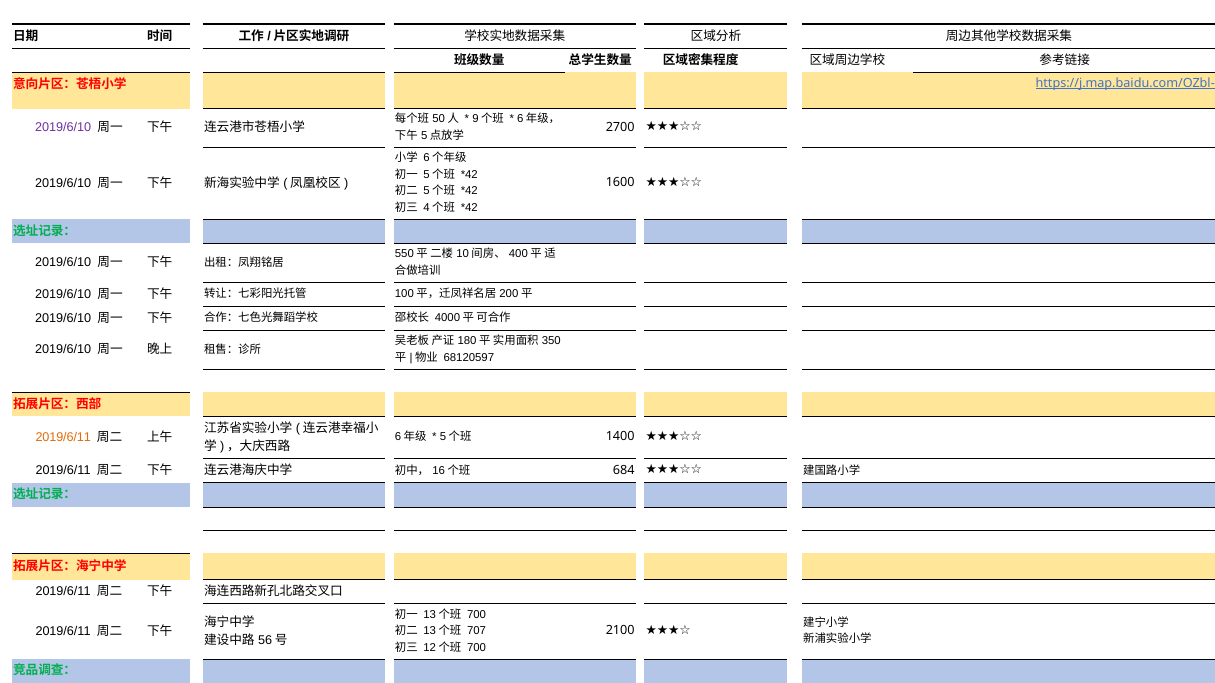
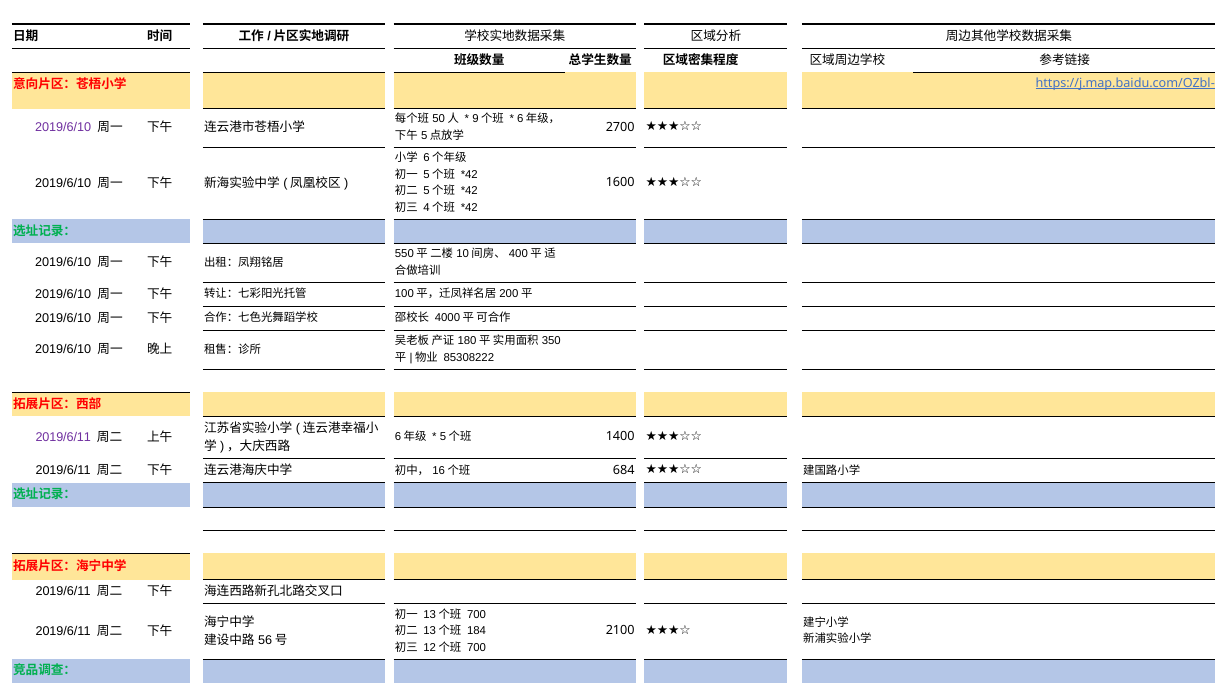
68120597: 68120597 -> 85308222
2019/6/11 at (63, 437) colour: orange -> purple
707: 707 -> 184
